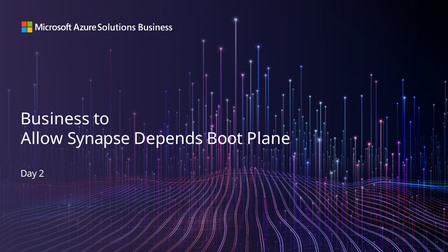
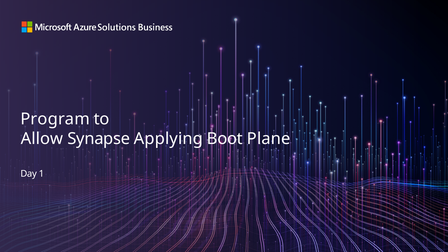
Business: Business -> Program
Depends: Depends -> Applying
2: 2 -> 1
